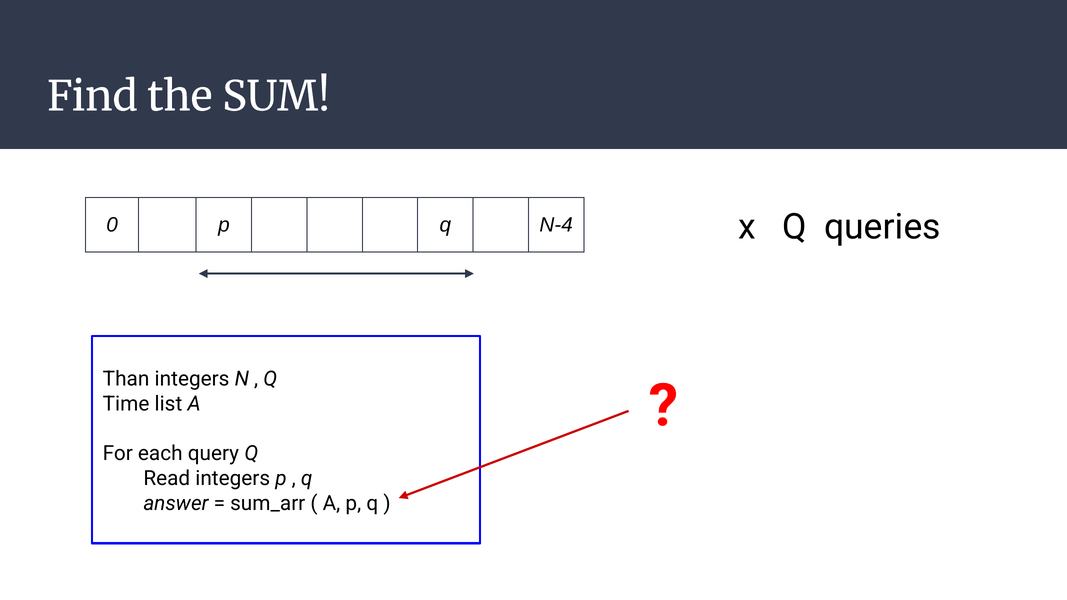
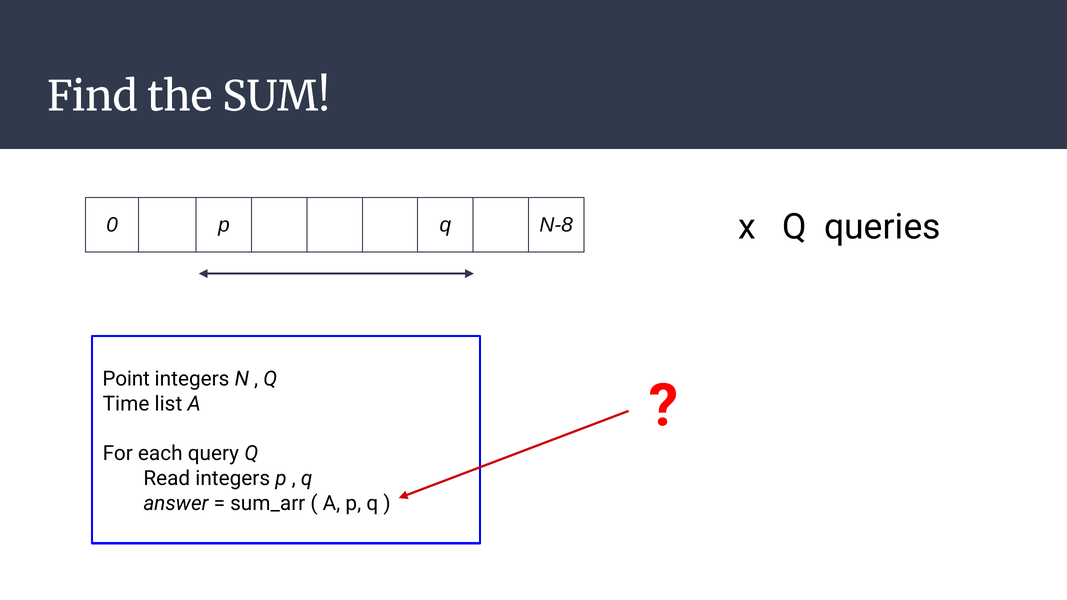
N-4: N-4 -> N-8
Than: Than -> Point
